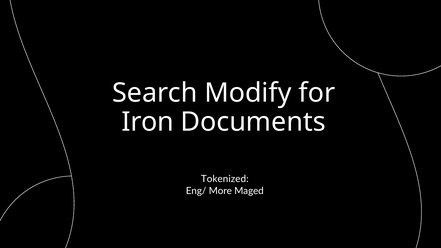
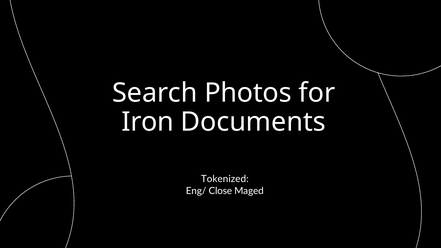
Modify: Modify -> Photos
More: More -> Close
